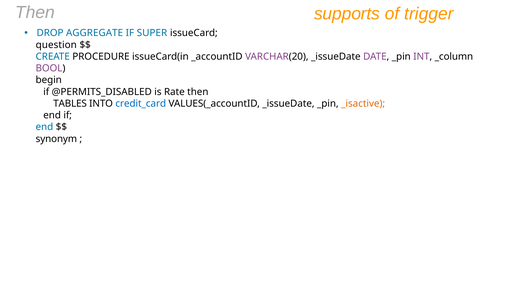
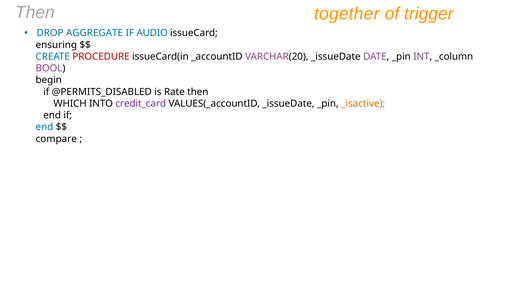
supports: supports -> together
SUPER: SUPER -> AUDIO
question: question -> ensuring
PROCEDURE colour: black -> red
TABLES: TABLES -> WHICH
credit_card colour: blue -> purple
synonym: synonym -> compare
